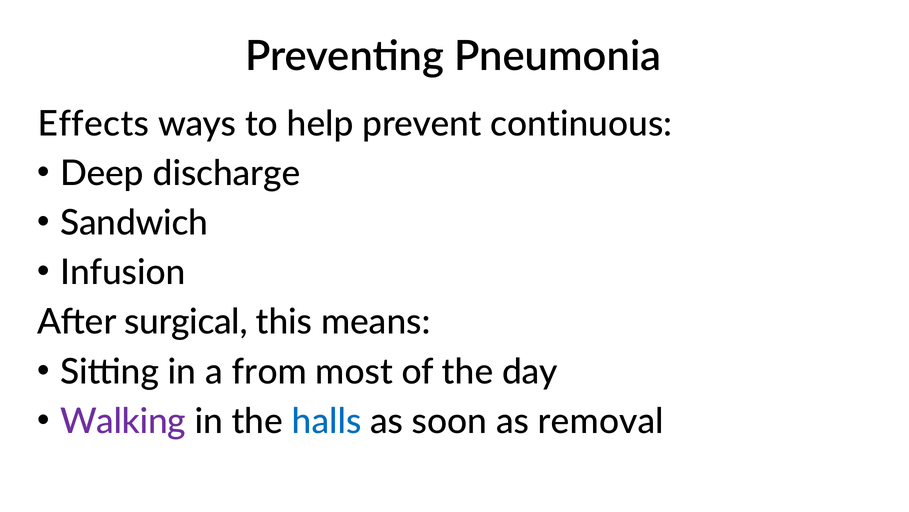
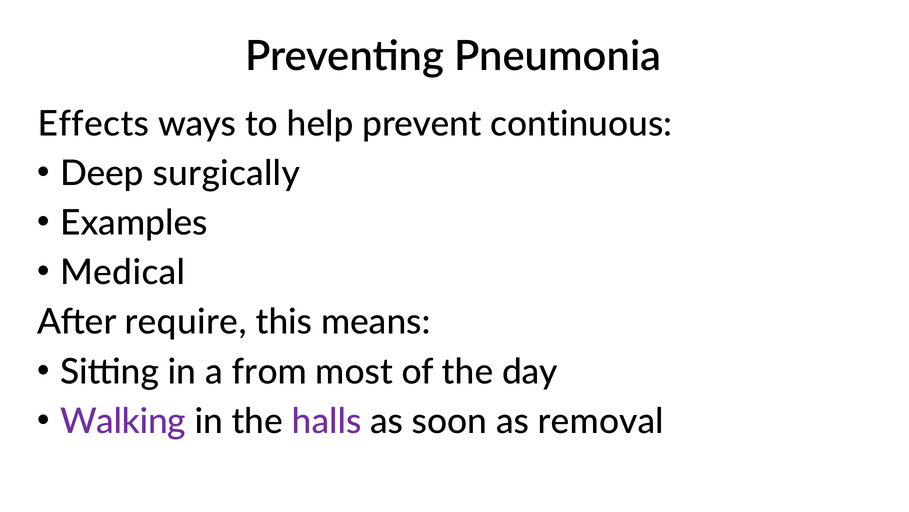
discharge: discharge -> surgically
Sandwich: Sandwich -> Examples
Infusion: Infusion -> Medical
surgical: surgical -> require
halls colour: blue -> purple
